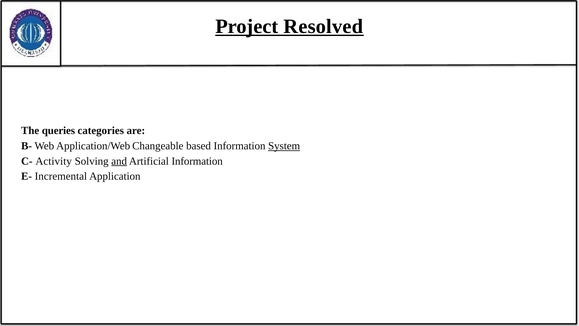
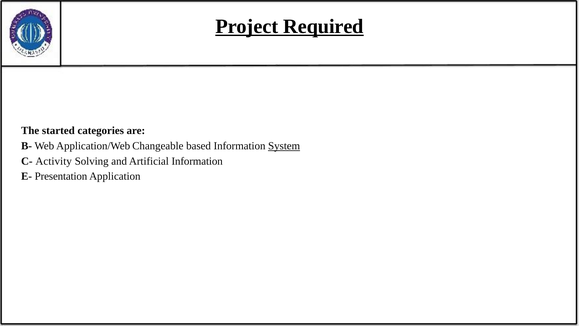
Resolved: Resolved -> Required
queries: queries -> started
and underline: present -> none
Incremental: Incremental -> Presentation
